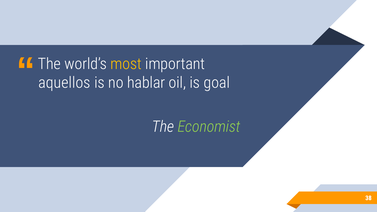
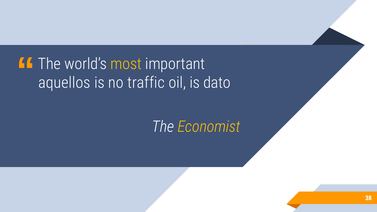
hablar: hablar -> traffic
goal: goal -> dato
Economist colour: light green -> yellow
